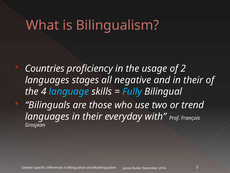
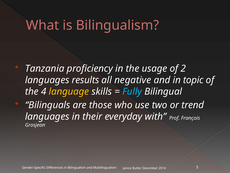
Countries: Countries -> Tanzania
stages: stages -> results
and in their: their -> topic
language colour: light blue -> yellow
